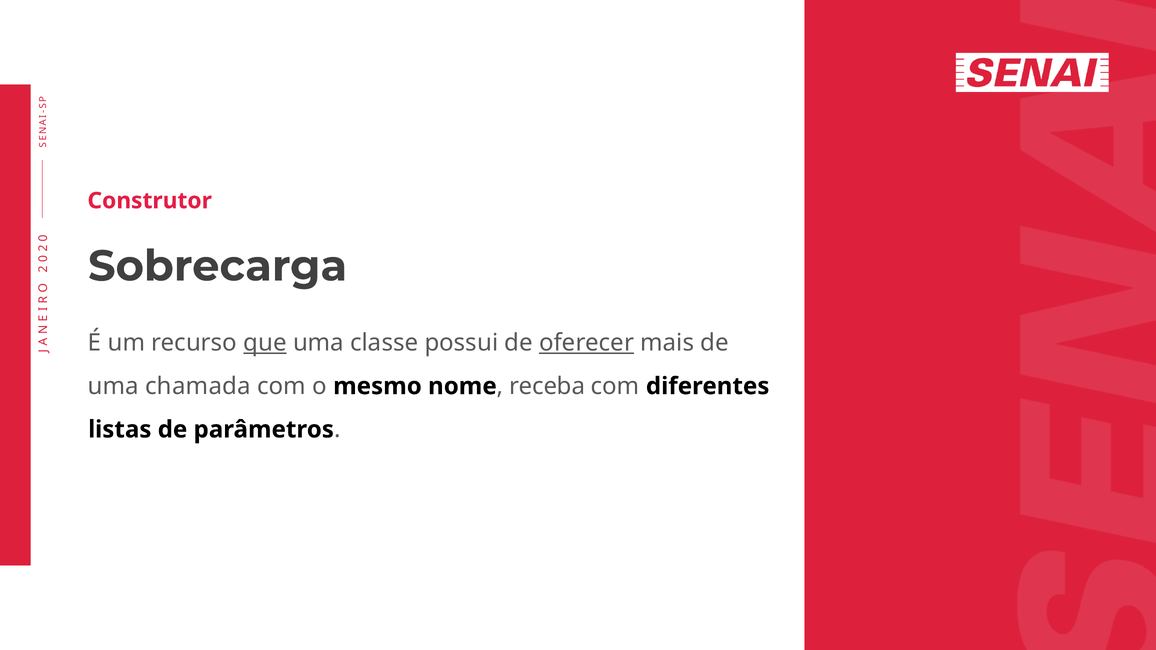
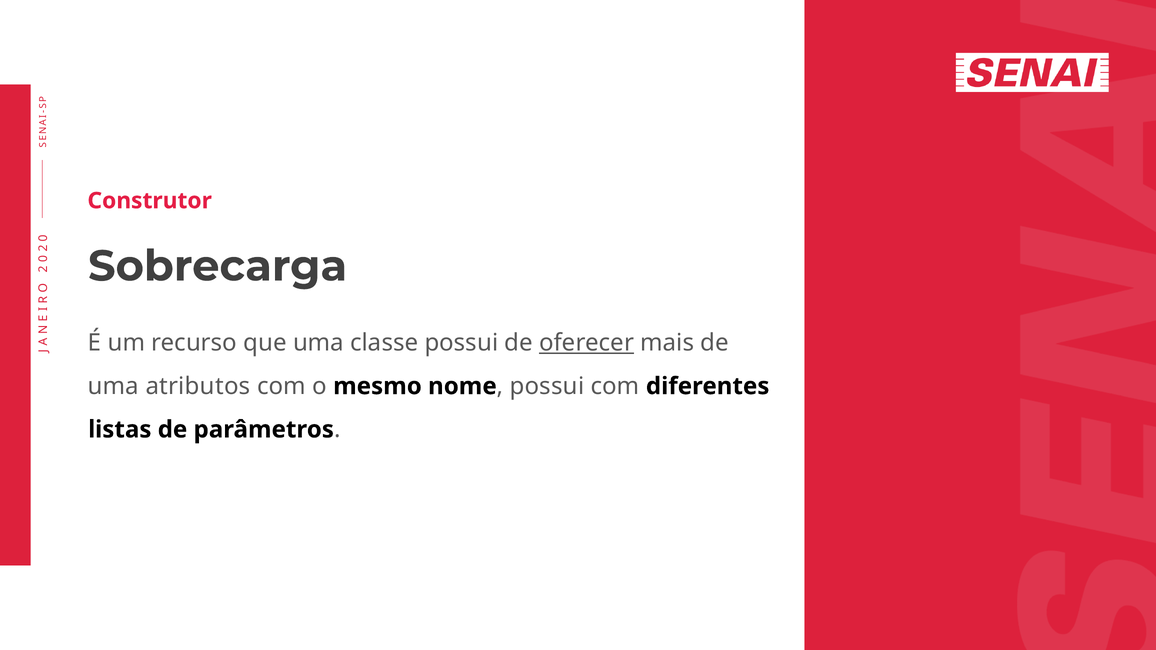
que underline: present -> none
chamada: chamada -> atributos
receba at (547, 386): receba -> possui
